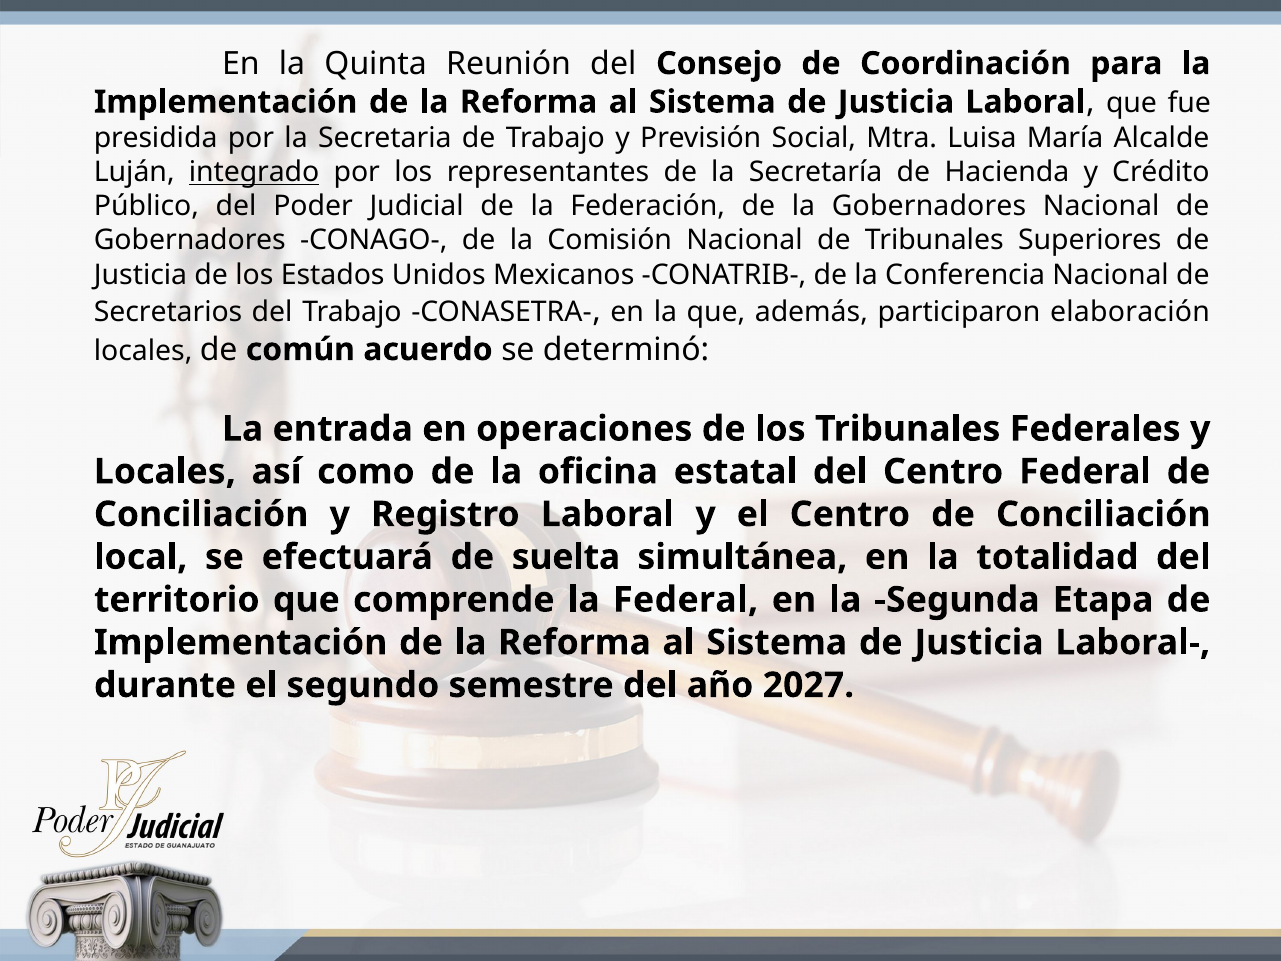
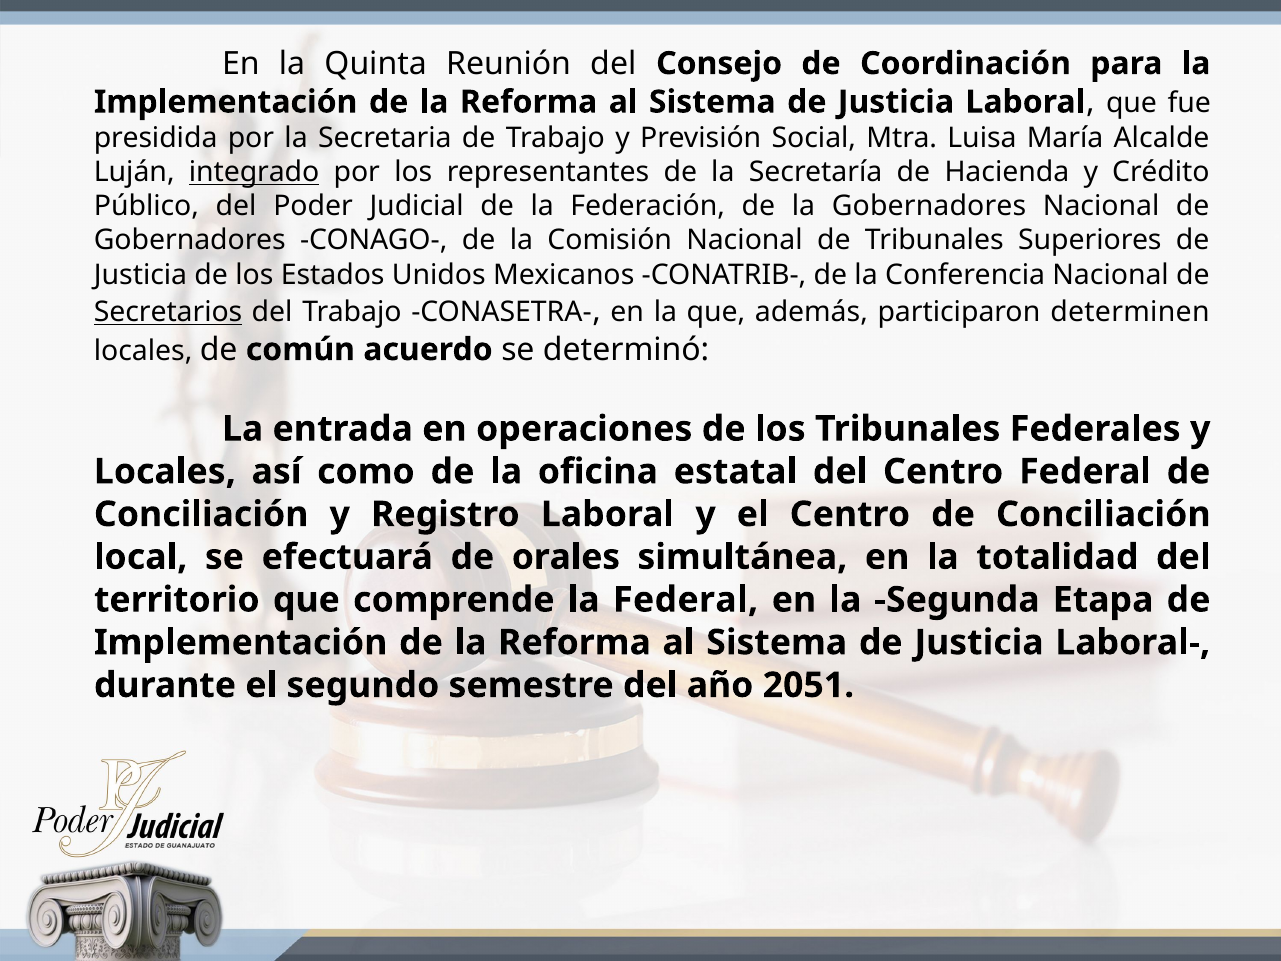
Secretarios underline: none -> present
elaboración: elaboración -> determinen
suelta: suelta -> orales
2027: 2027 -> 2051
